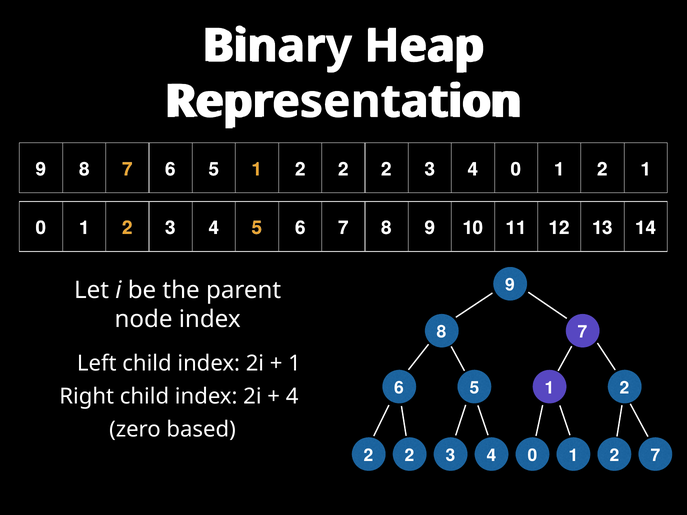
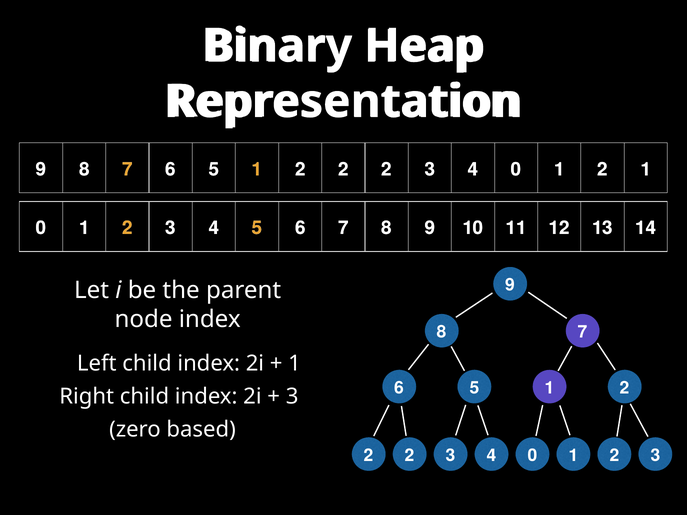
4 at (292, 396): 4 -> 3
7 at (655, 456): 7 -> 3
